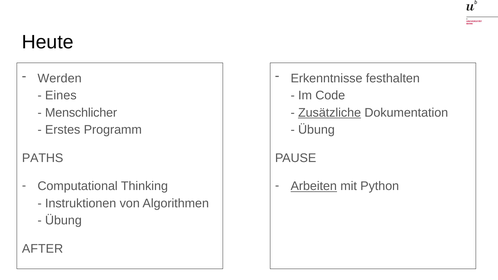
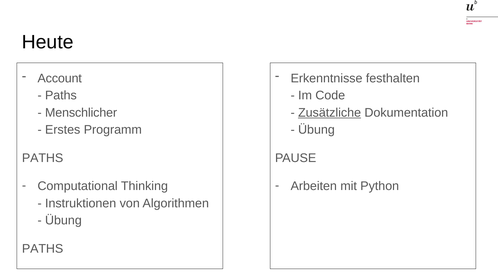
Werden: Werden -> Account
Eines at (61, 95): Eines -> Paths
Arbeiten underline: present -> none
AFTER at (43, 249): AFTER -> PATHS
